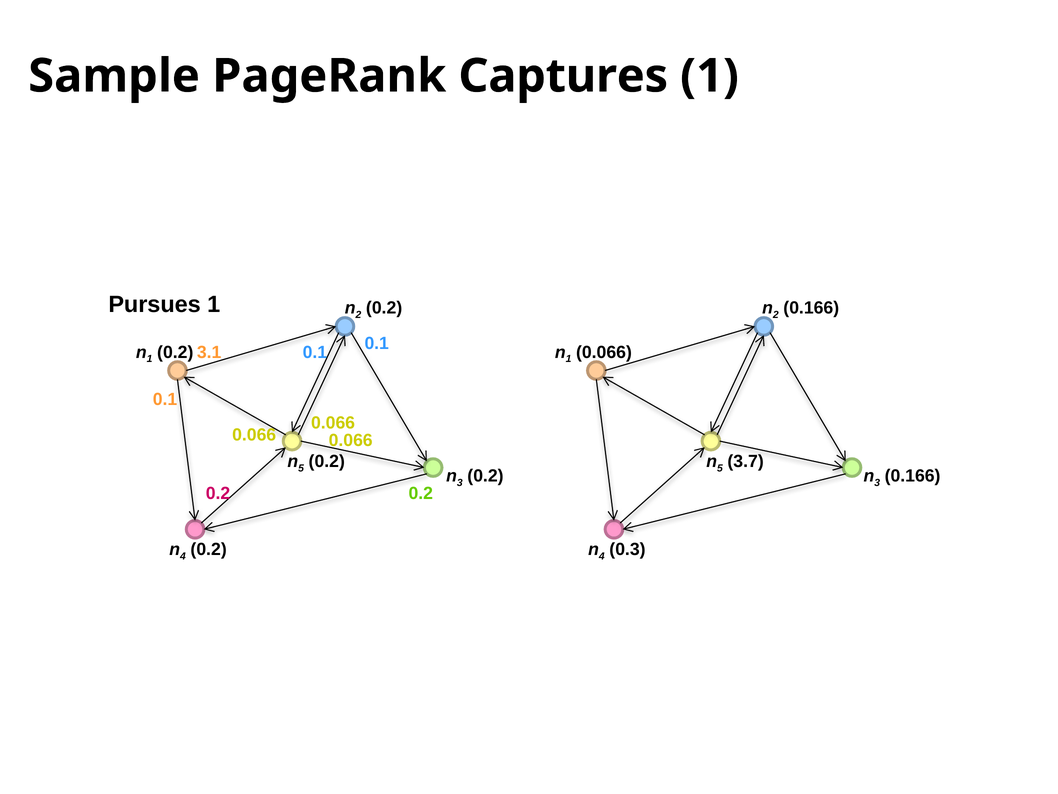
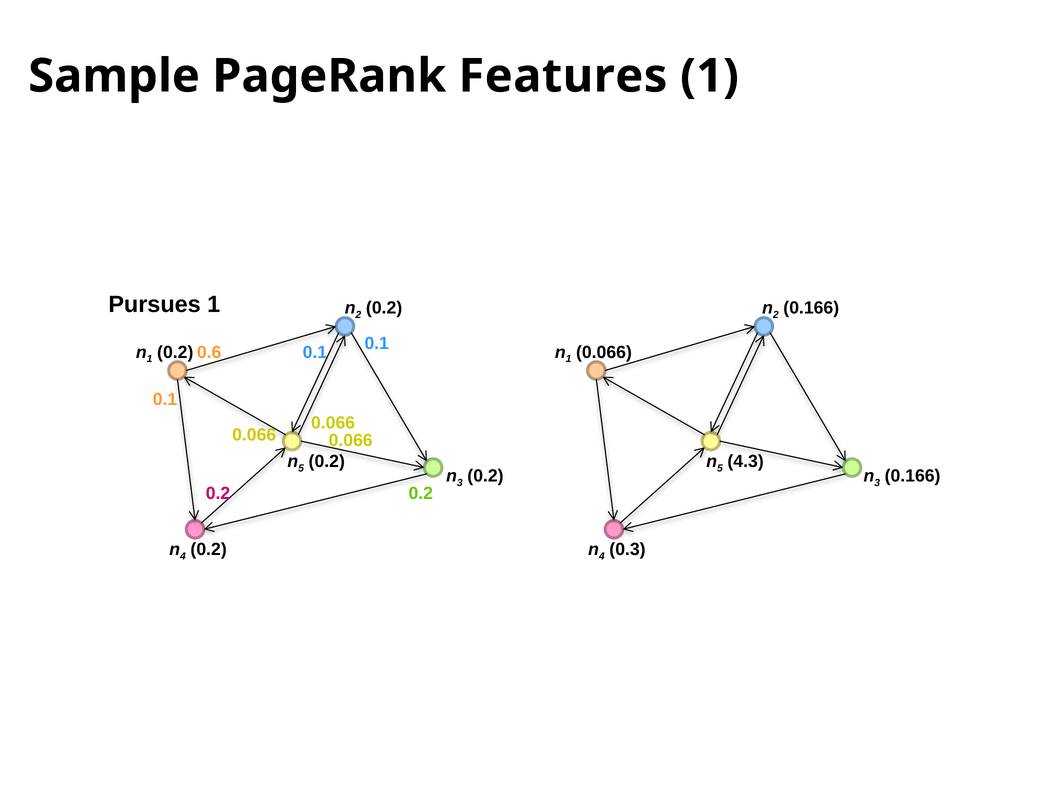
Captures: Captures -> Features
3.1: 3.1 -> 0.6
3.7: 3.7 -> 4.3
